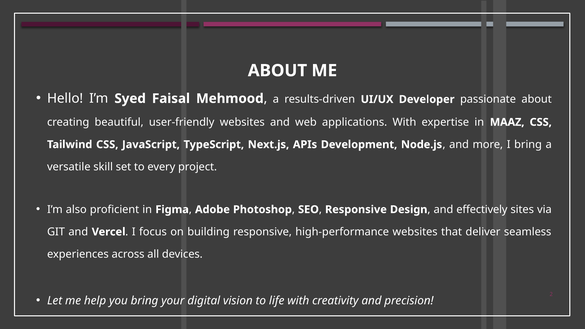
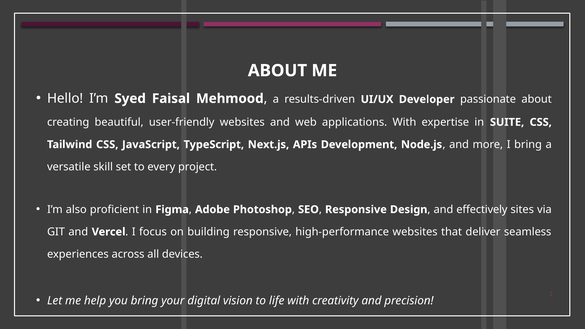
MAAZ: MAAZ -> SUITE
